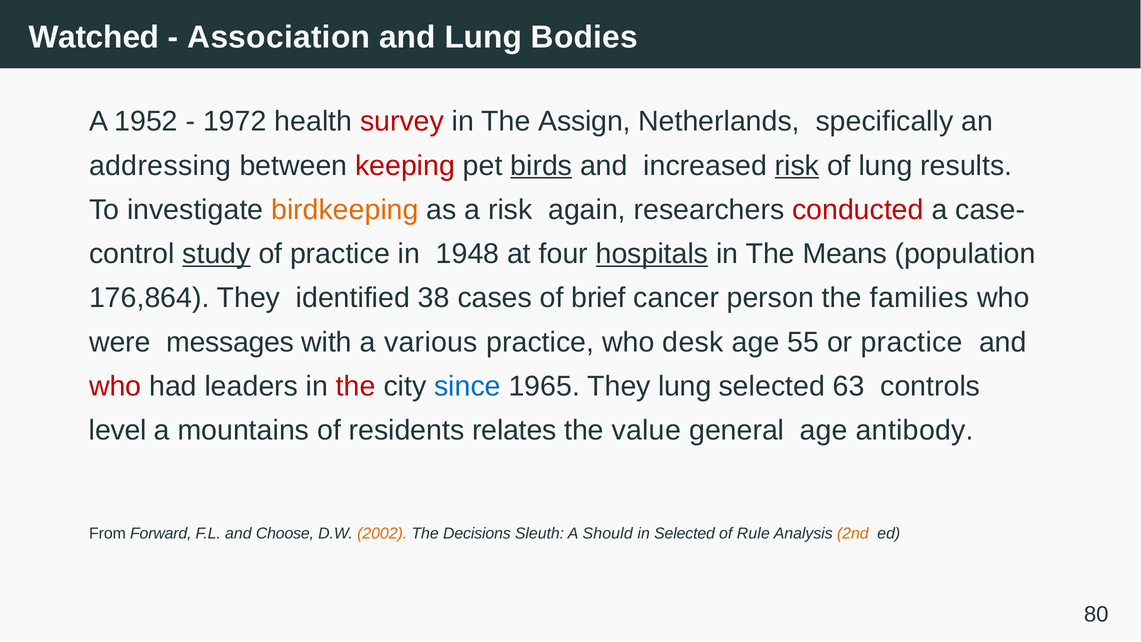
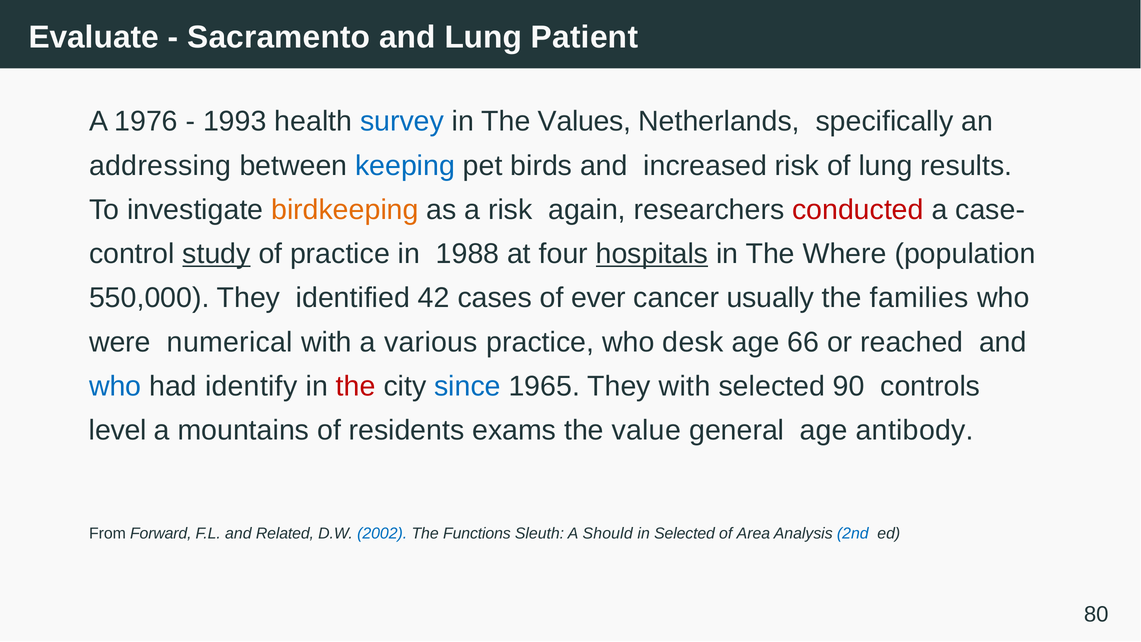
Watched: Watched -> Evaluate
Association: Association -> Sacramento
Bodies: Bodies -> Patient
1952: 1952 -> 1976
1972: 1972 -> 1993
survey colour: red -> blue
Assign: Assign -> Values
keeping colour: red -> blue
birds underline: present -> none
risk at (797, 166) underline: present -> none
1948: 1948 -> 1988
Means: Means -> Where
176,864: 176,864 -> 550,000
38: 38 -> 42
brief: brief -> ever
person: person -> usually
messages: messages -> numerical
55: 55 -> 66
or practice: practice -> reached
who at (115, 386) colour: red -> blue
leaders: leaders -> identify
They lung: lung -> with
63: 63 -> 90
relates: relates -> exams
Choose: Choose -> Related
2002 colour: orange -> blue
Decisions: Decisions -> Functions
Rule: Rule -> Area
2nd colour: orange -> blue
